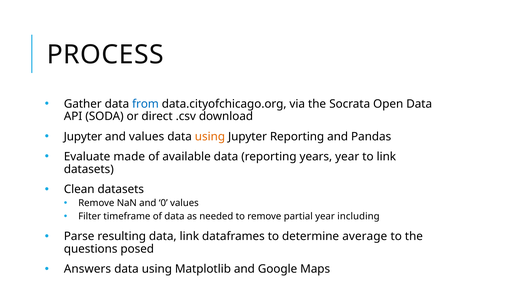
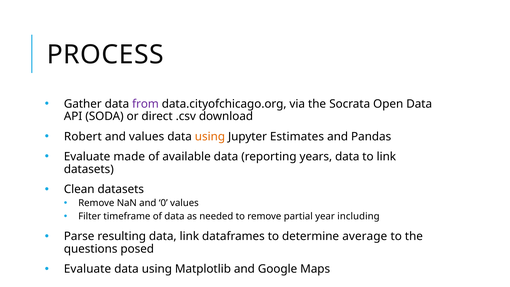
from colour: blue -> purple
Jupyter at (83, 136): Jupyter -> Robert
Jupyter Reporting: Reporting -> Estimates
years year: year -> data
Answers at (87, 269): Answers -> Evaluate
